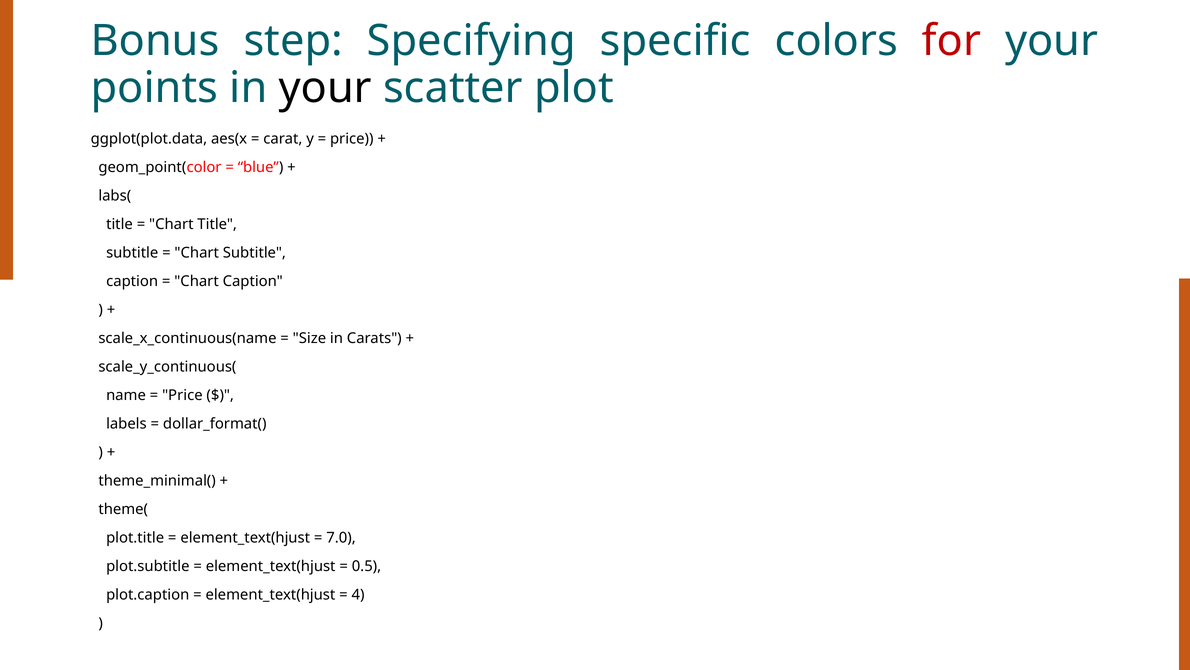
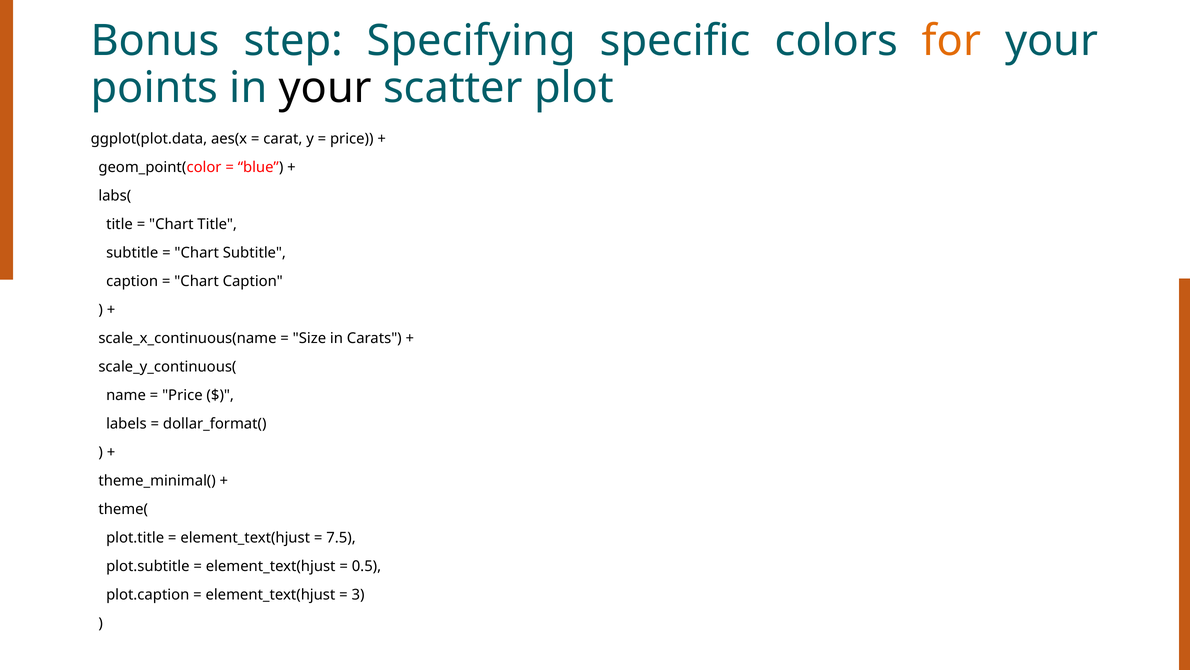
for colour: red -> orange
7.0: 7.0 -> 7.5
4: 4 -> 3
